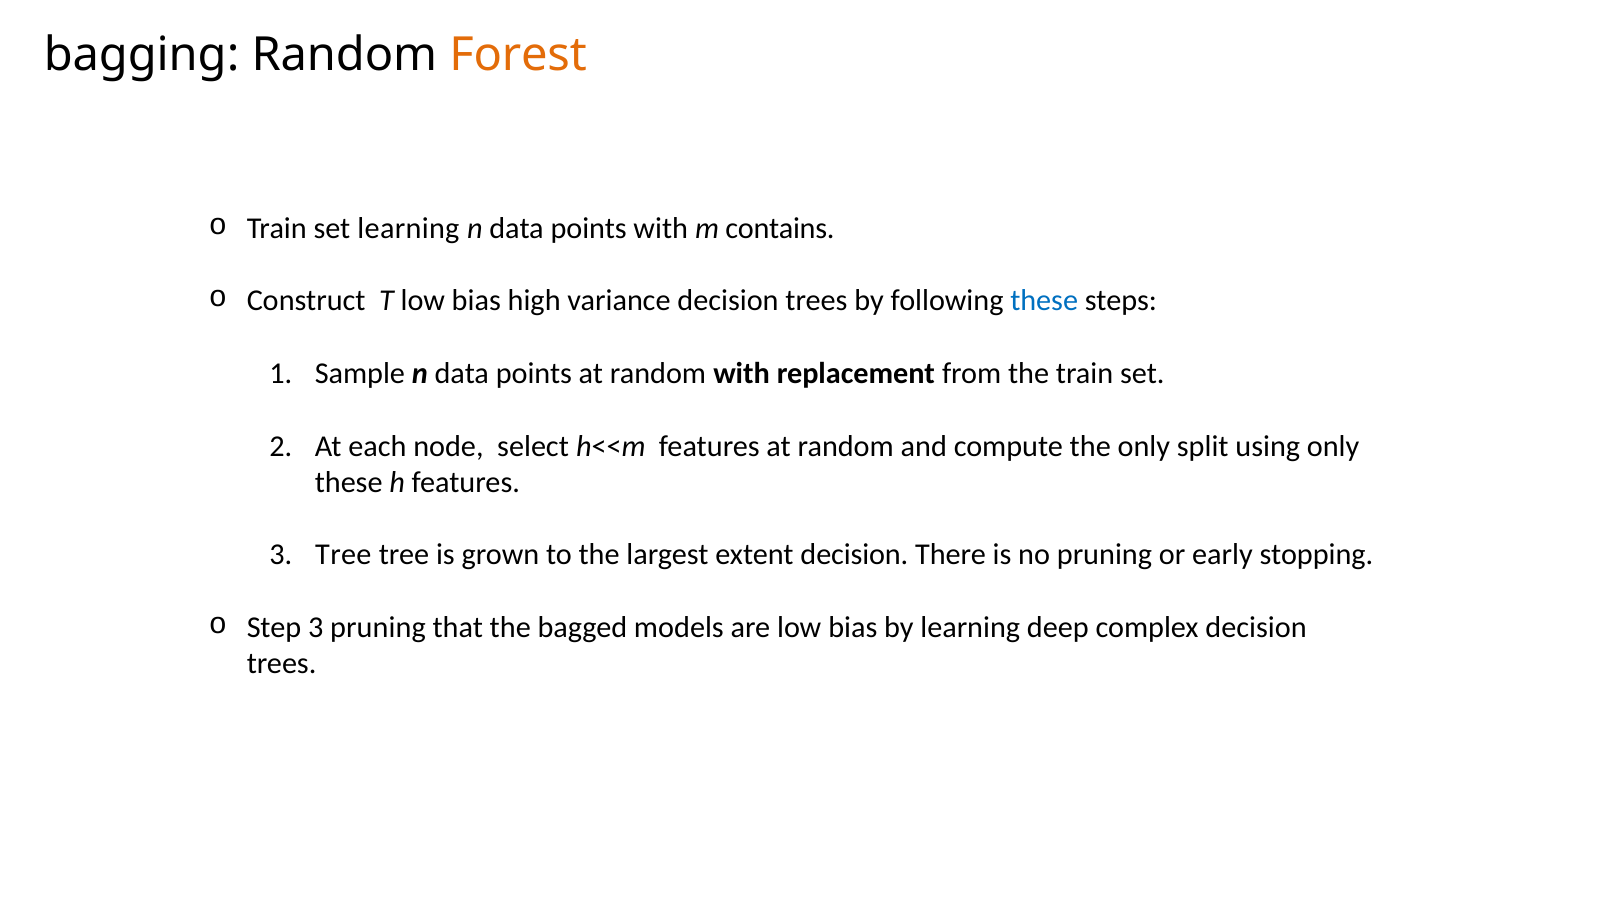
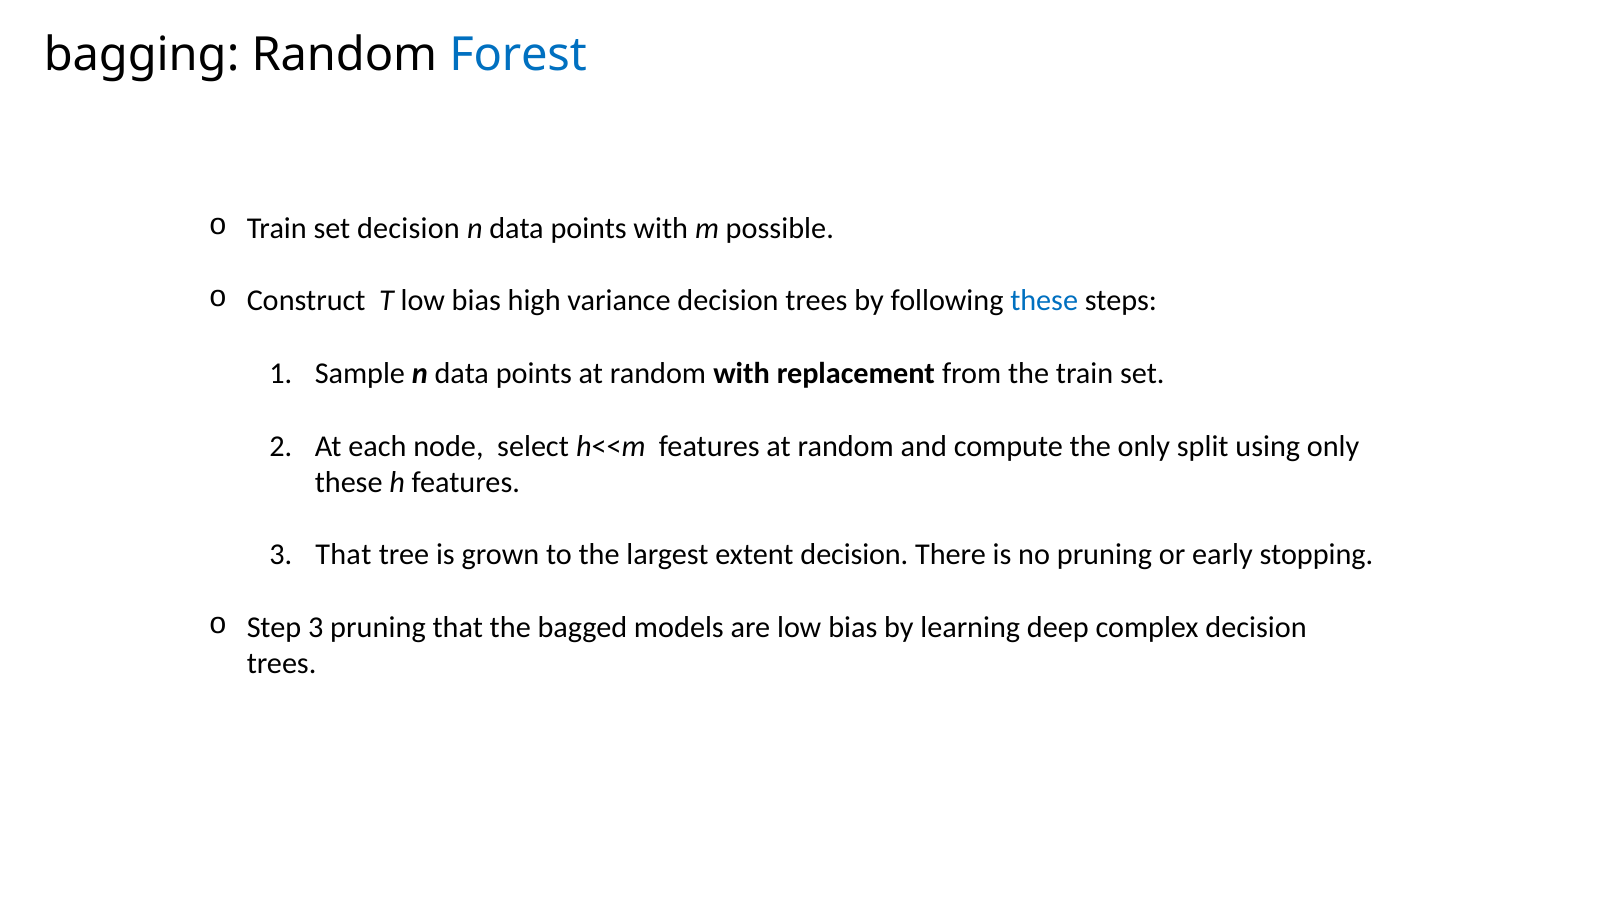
Forest colour: orange -> blue
set learning: learning -> decision
contains: contains -> possible
3 Tree: Tree -> That
